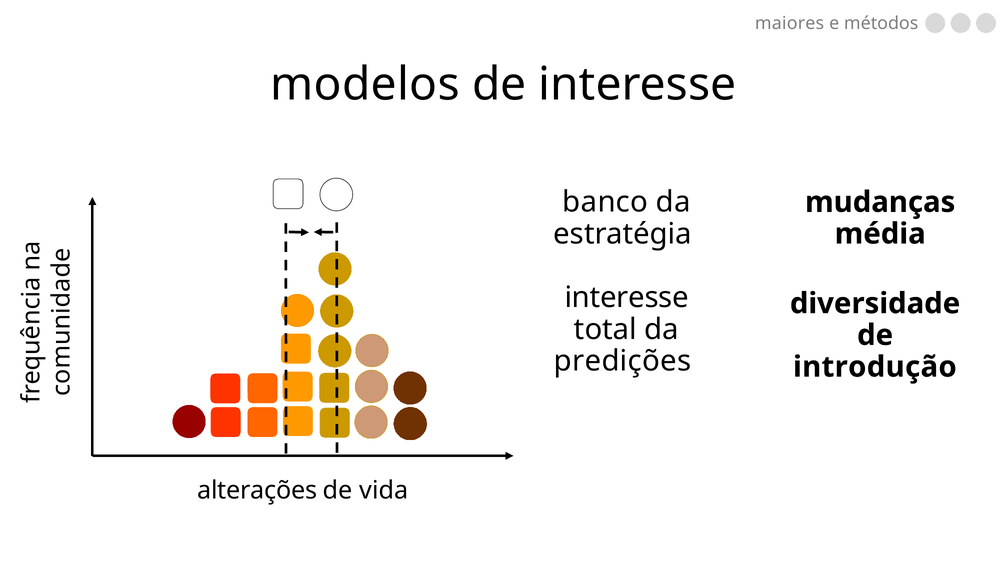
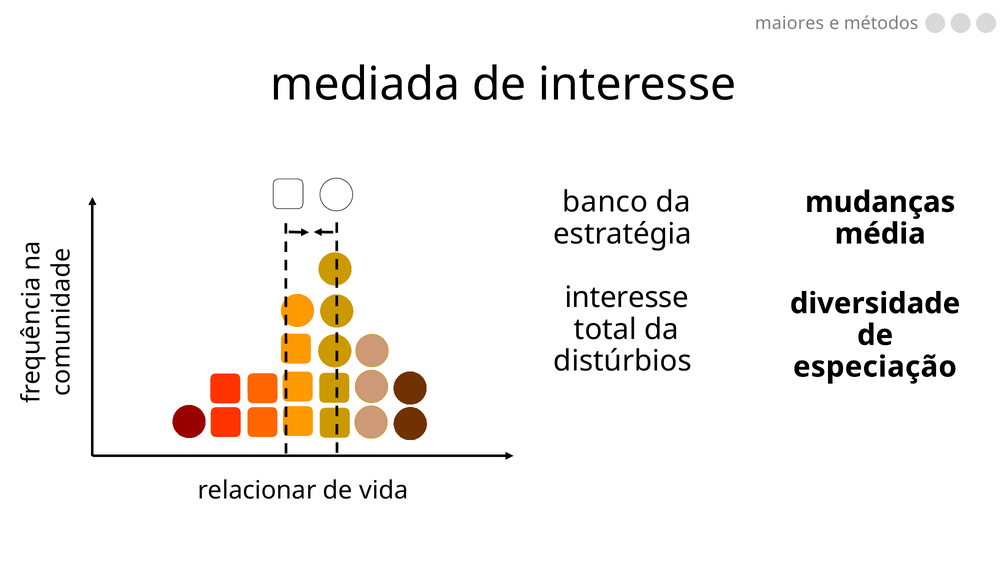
modelos: modelos -> mediada
predições: predições -> distúrbios
introdução: introdução -> especiação
alterações: alterações -> relacionar
